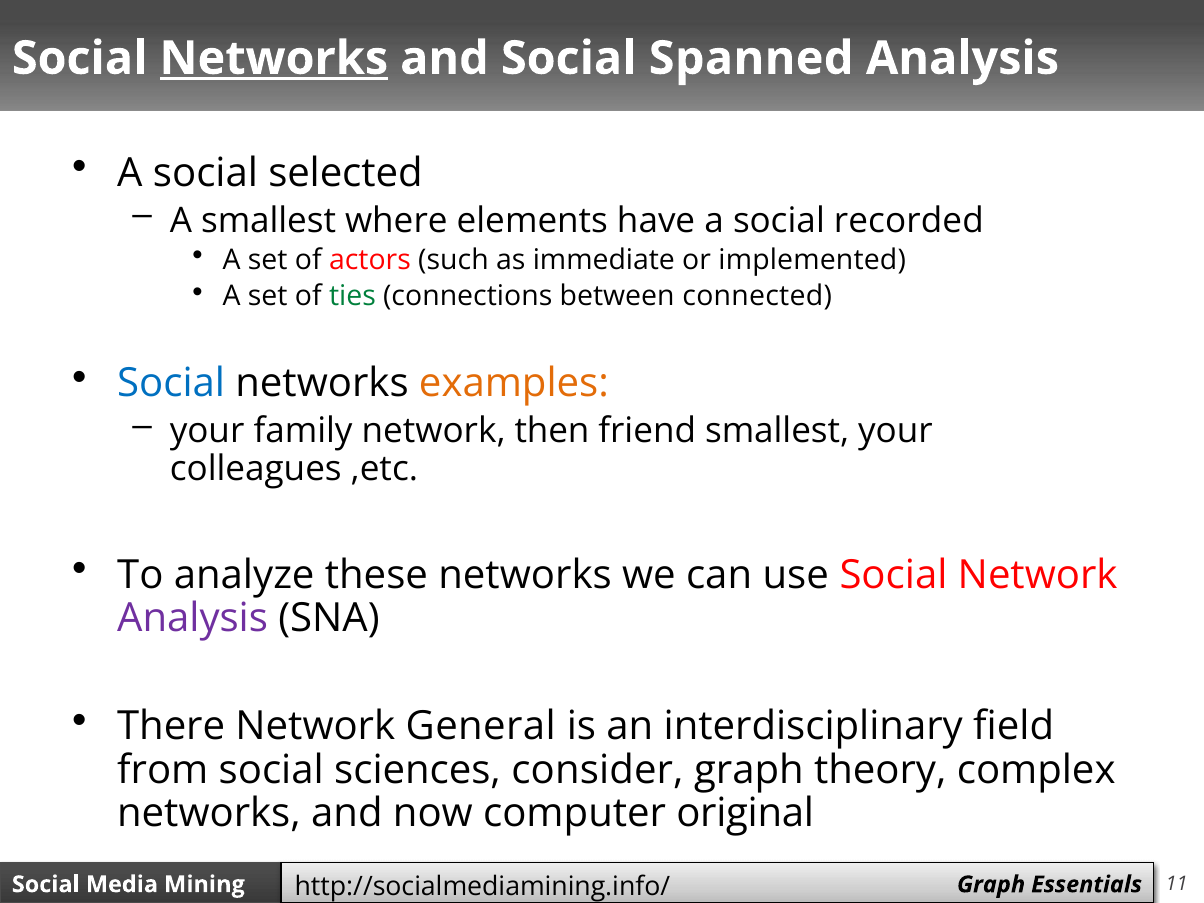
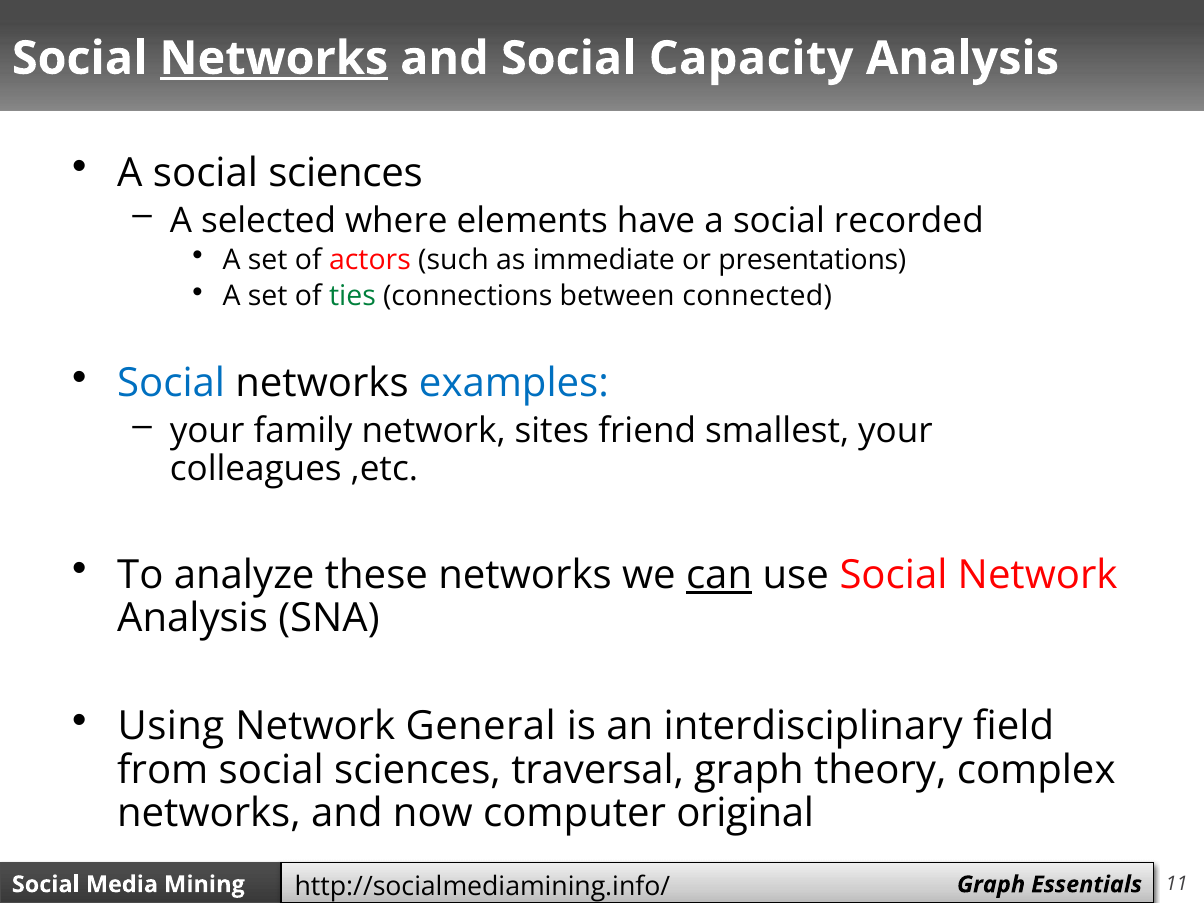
Spanned: Spanned -> Capacity
A social selected: selected -> sciences
A smallest: smallest -> selected
implemented: implemented -> presentations
examples colour: orange -> blue
then: then -> sites
can underline: none -> present
Analysis at (193, 618) colour: purple -> black
There: There -> Using
consider: consider -> traversal
